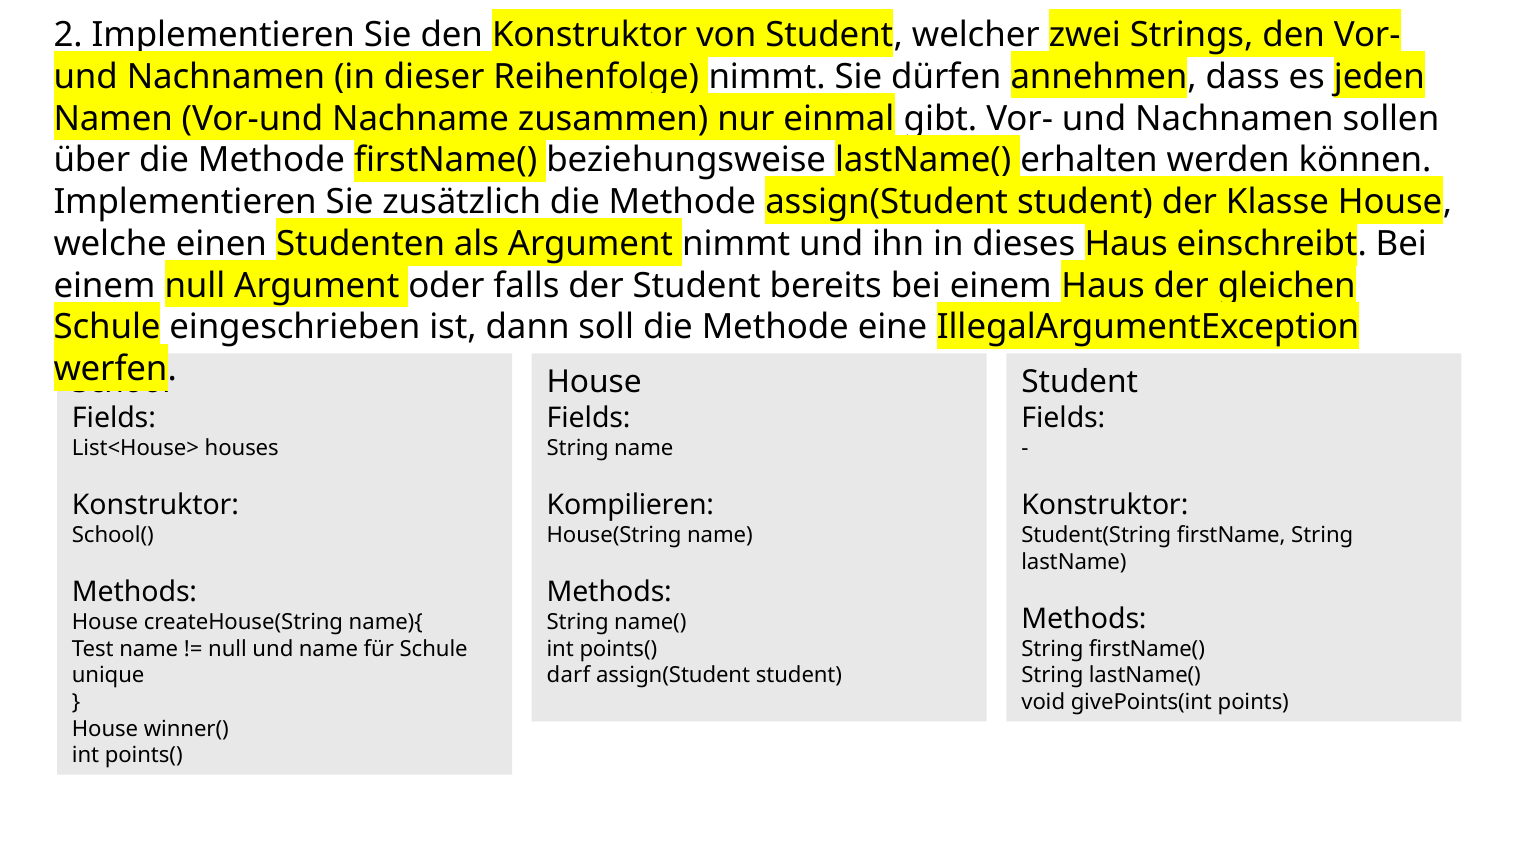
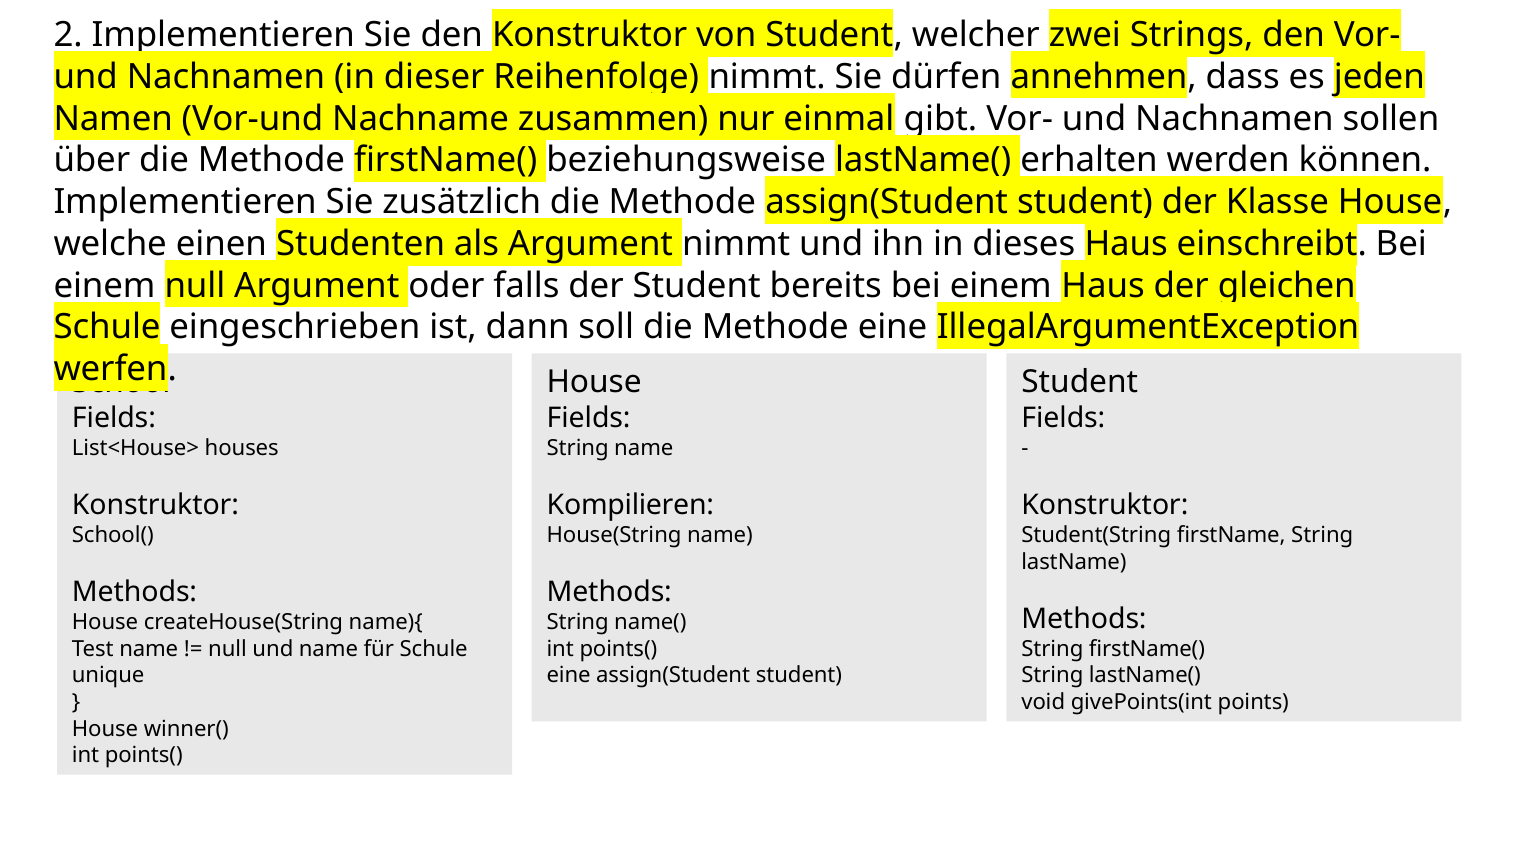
darf at (568, 676): darf -> eine
